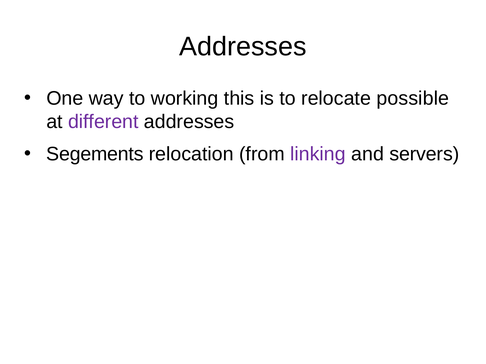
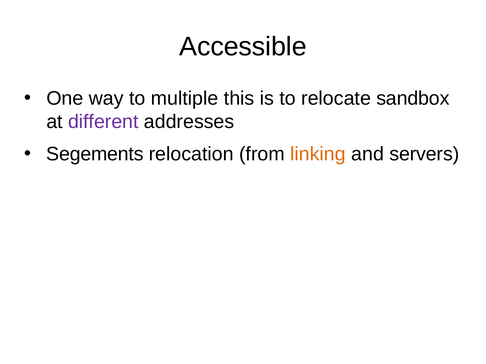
Addresses at (243, 47): Addresses -> Accessible
working: working -> multiple
possible: possible -> sandbox
linking colour: purple -> orange
